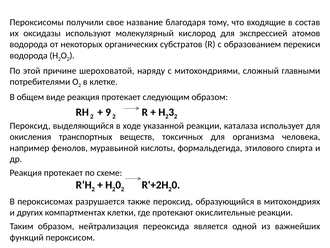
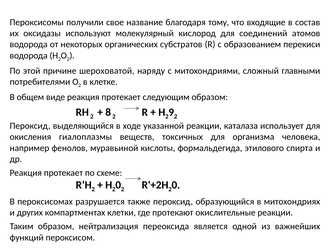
экспрессией: экспрессией -> соединений
9: 9 -> 8
3: 3 -> 9
транспортных: транспортных -> гиалоплазмы
